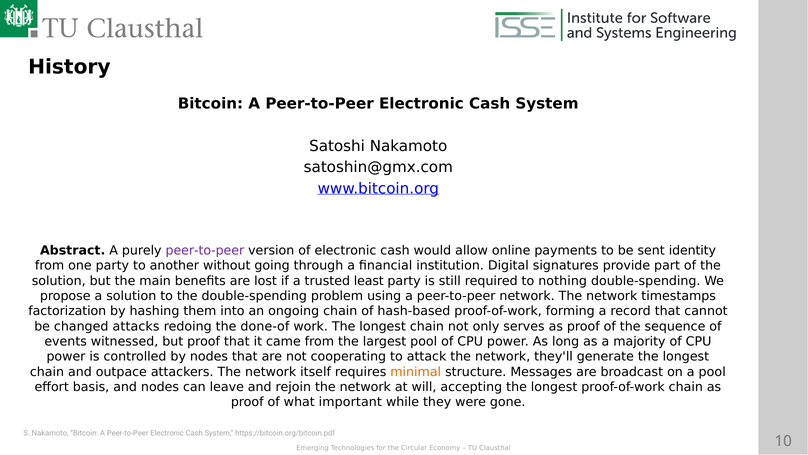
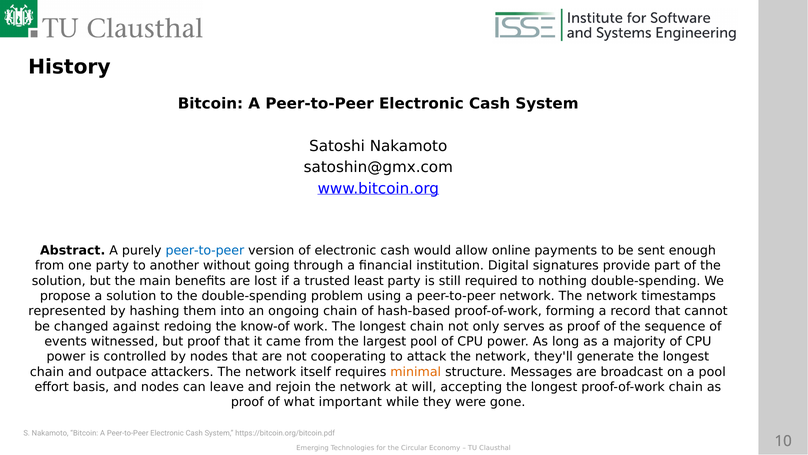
peer-to-peer at (205, 250) colour: purple -> blue
identity: identity -> enough
factorization: factorization -> represented
attacks: attacks -> against
done-of: done-of -> know-of
